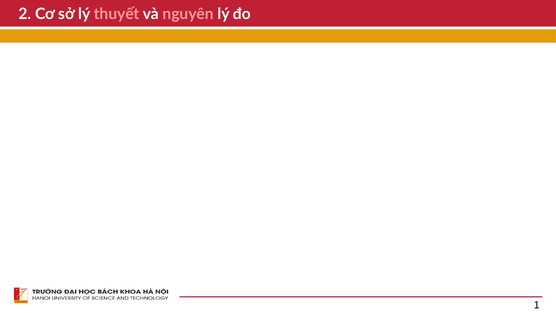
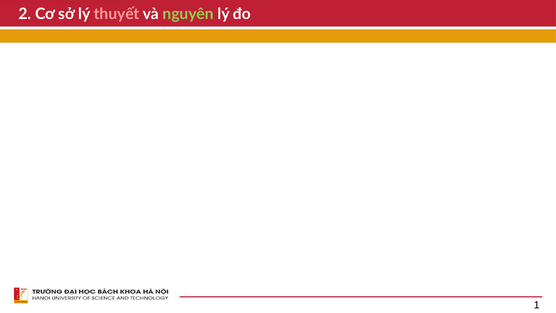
nguyên colour: pink -> light green
